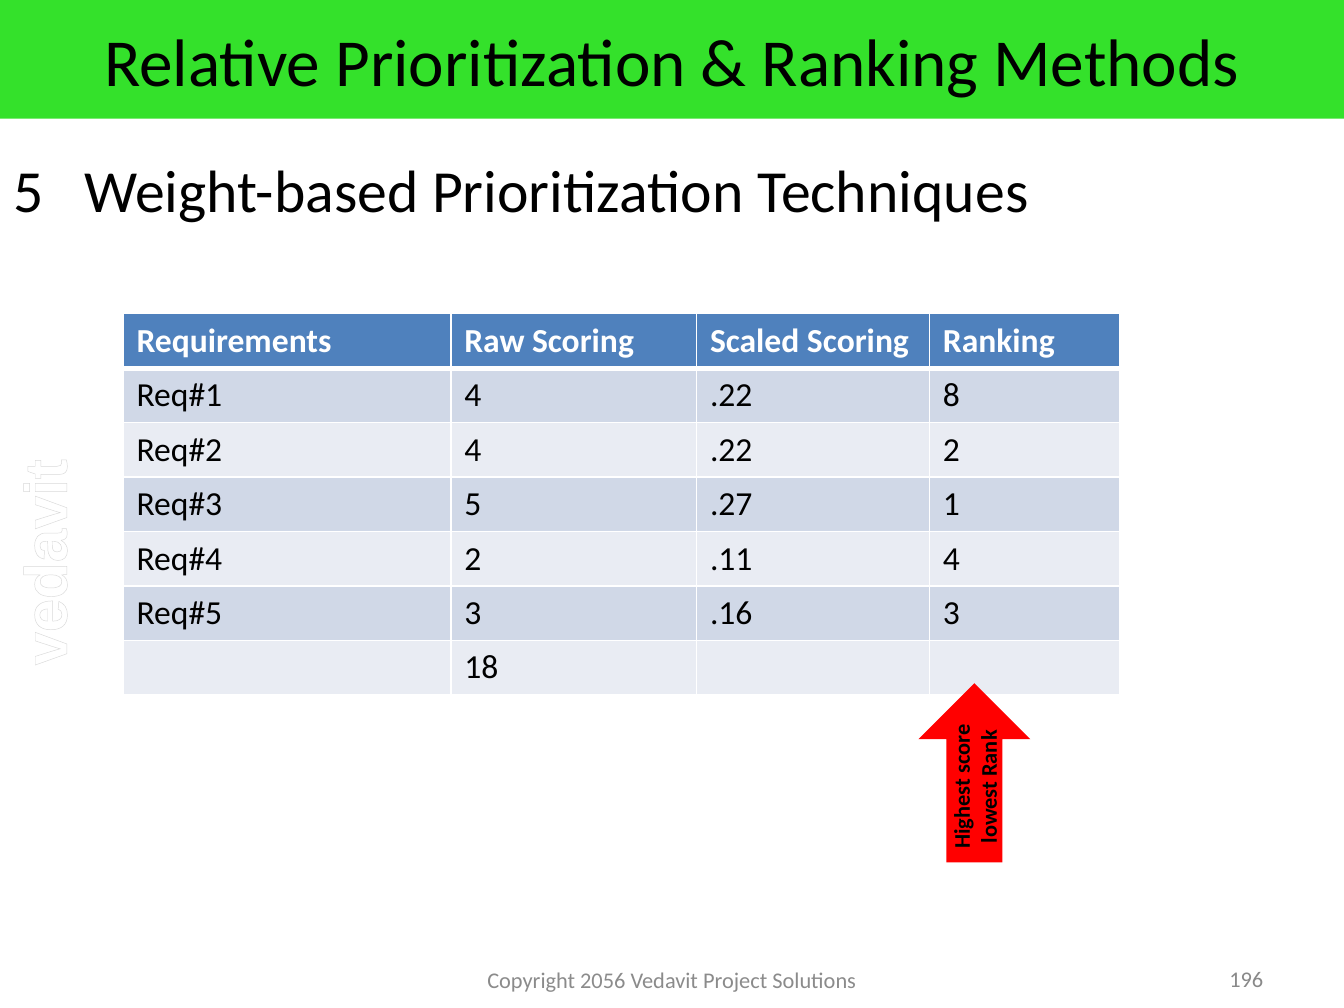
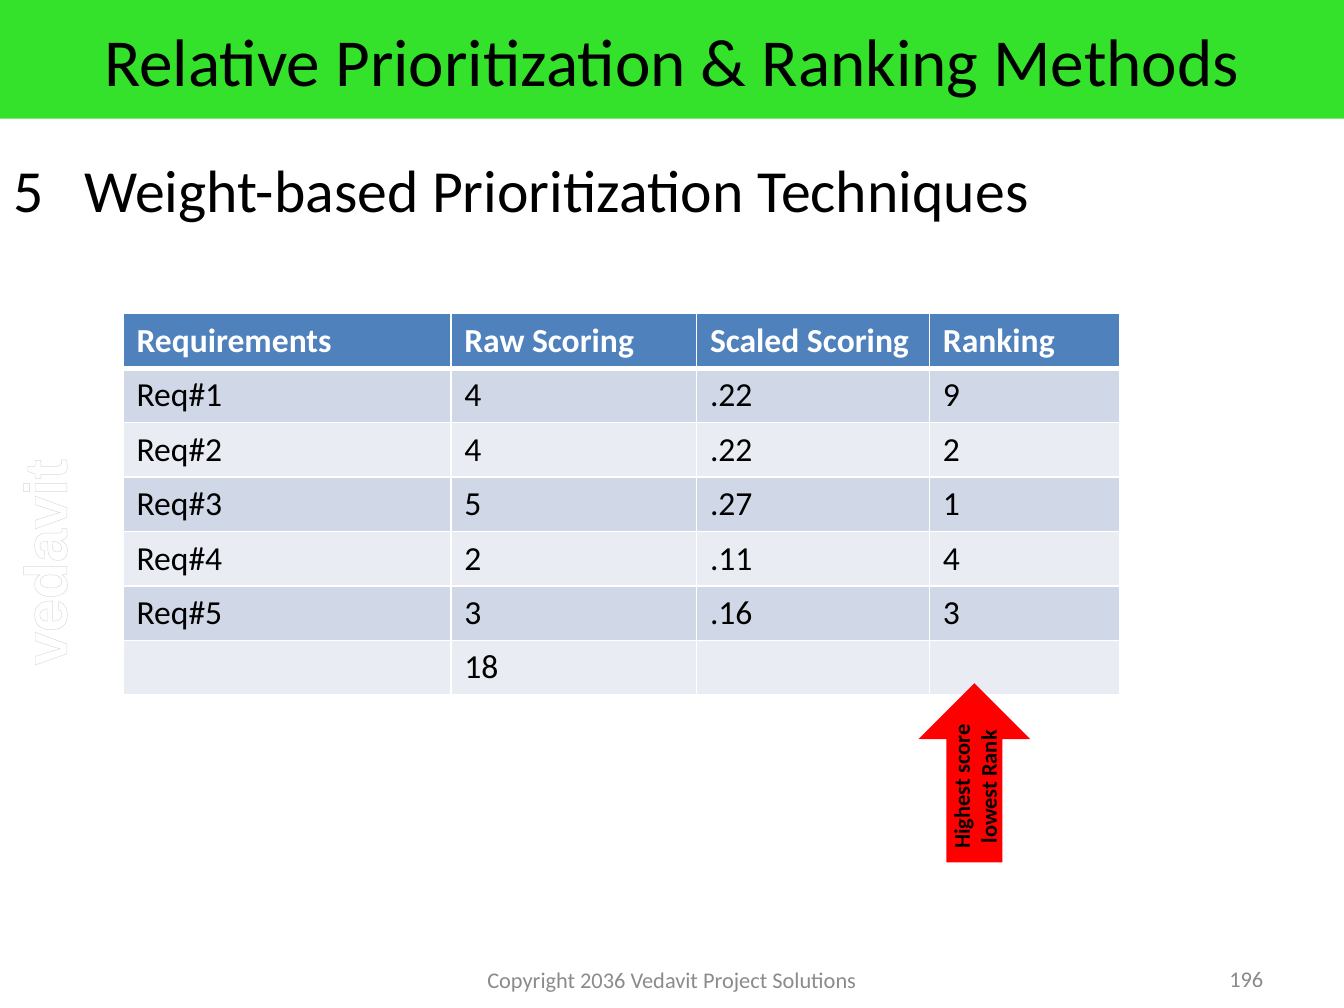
8: 8 -> 9
2056: 2056 -> 2036
